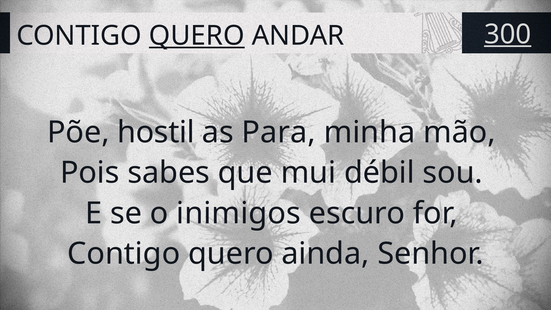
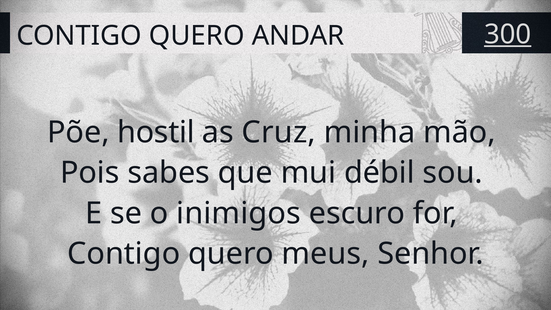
QUERO at (197, 36) underline: present -> none
Para: Para -> Cruz
ainda: ainda -> meus
